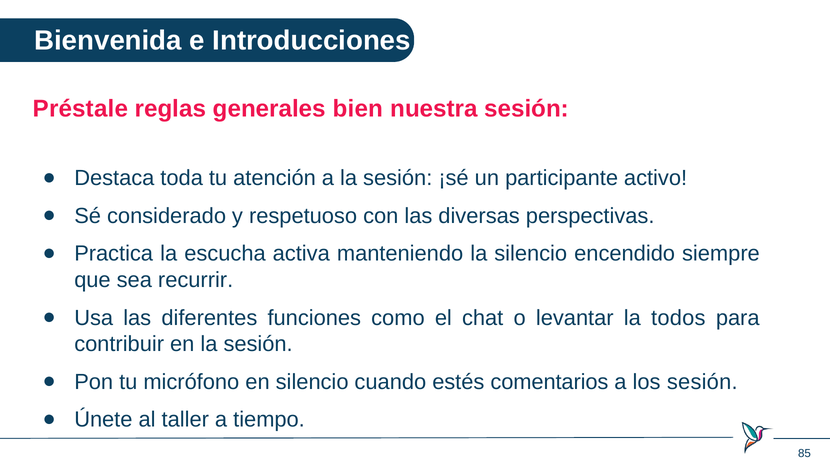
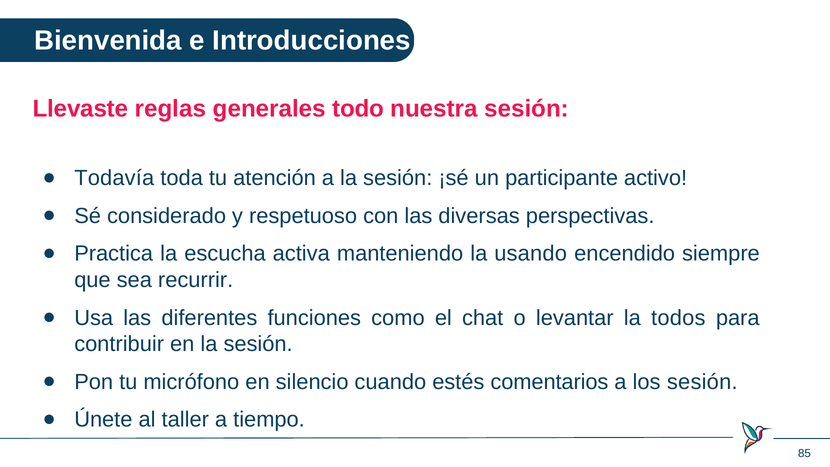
Préstale: Préstale -> Llevaste
bien: bien -> todo
Destaca: Destaca -> Todavía
la silencio: silencio -> usando
